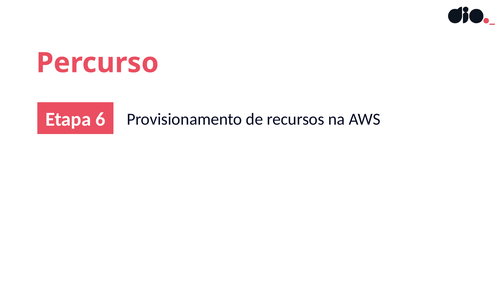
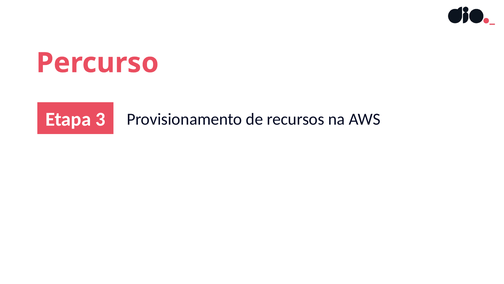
6: 6 -> 3
